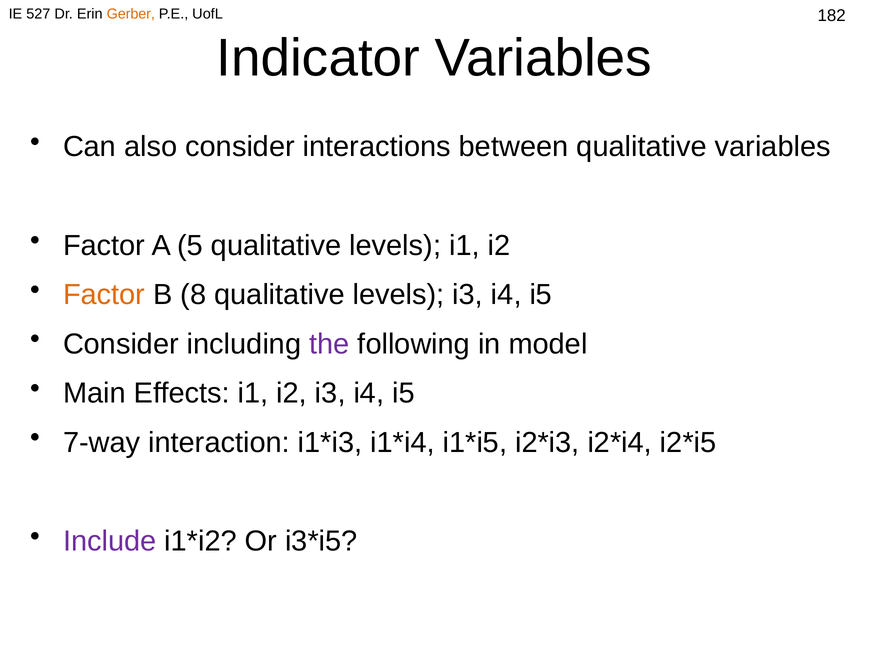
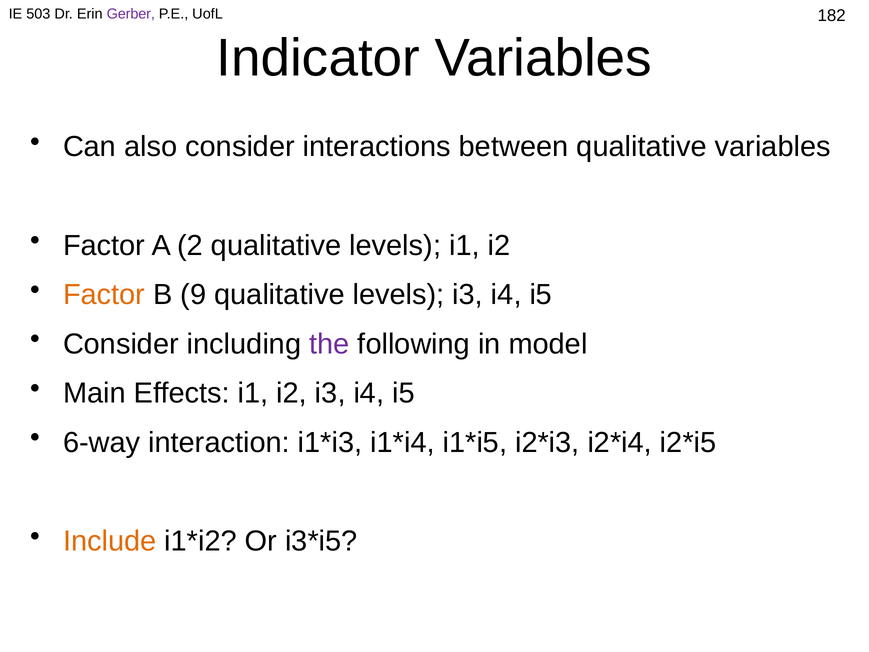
527: 527 -> 503
Gerber colour: orange -> purple
5: 5 -> 2
8: 8 -> 9
7-way: 7-way -> 6-way
Include colour: purple -> orange
